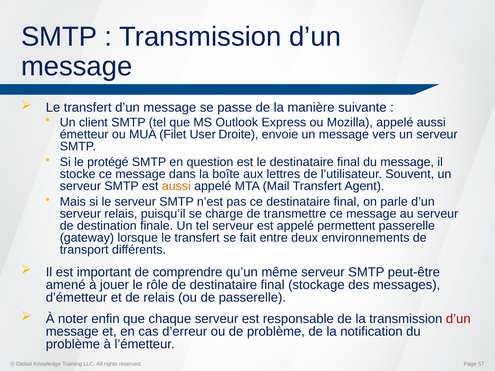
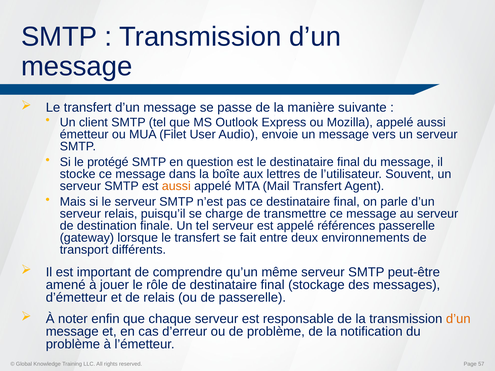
Droite: Droite -> Audio
permettent: permettent -> références
d’un at (458, 319) colour: red -> orange
